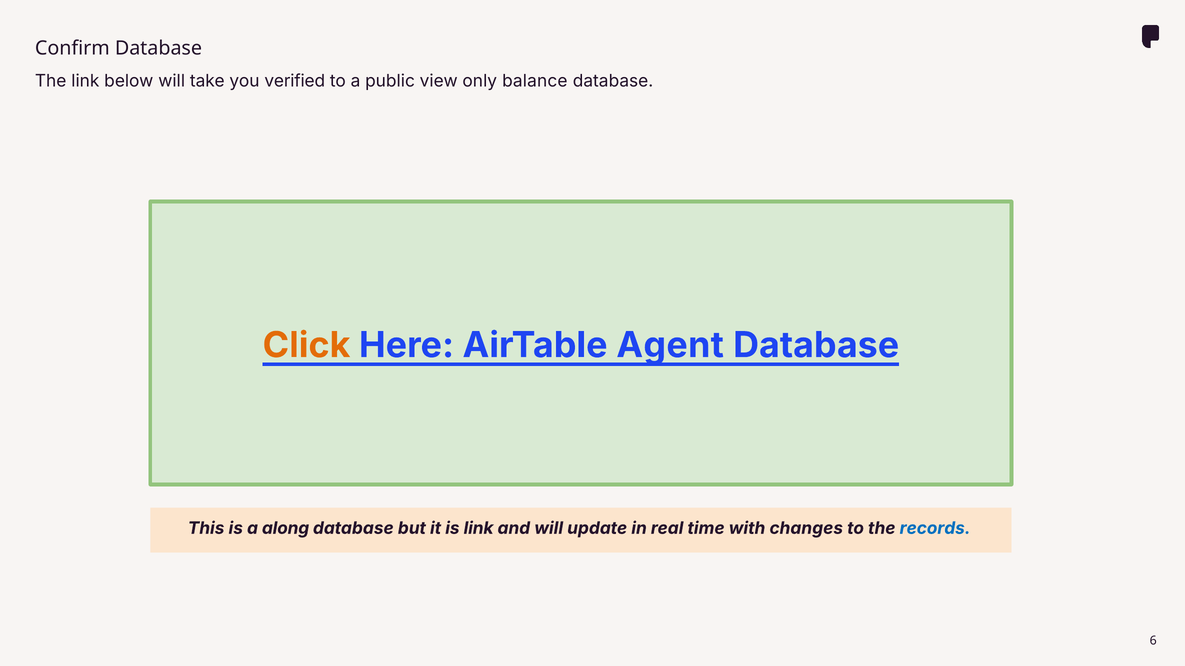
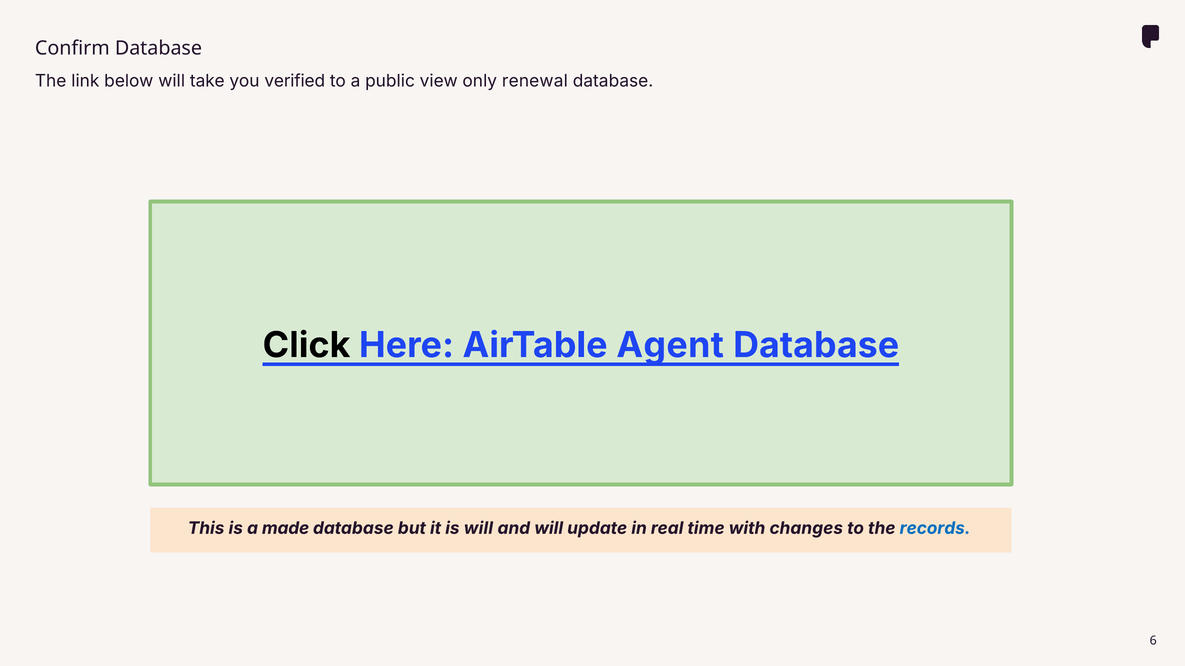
balance: balance -> renewal
Click colour: orange -> black
along: along -> made
is link: link -> will
